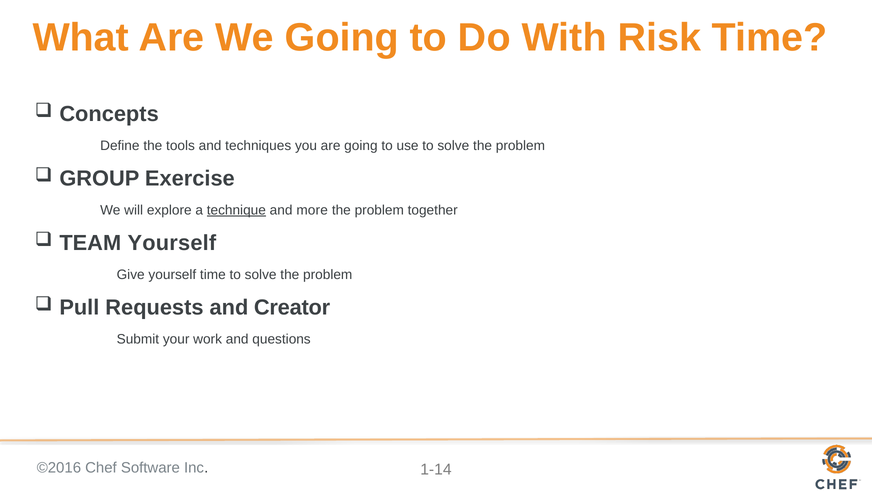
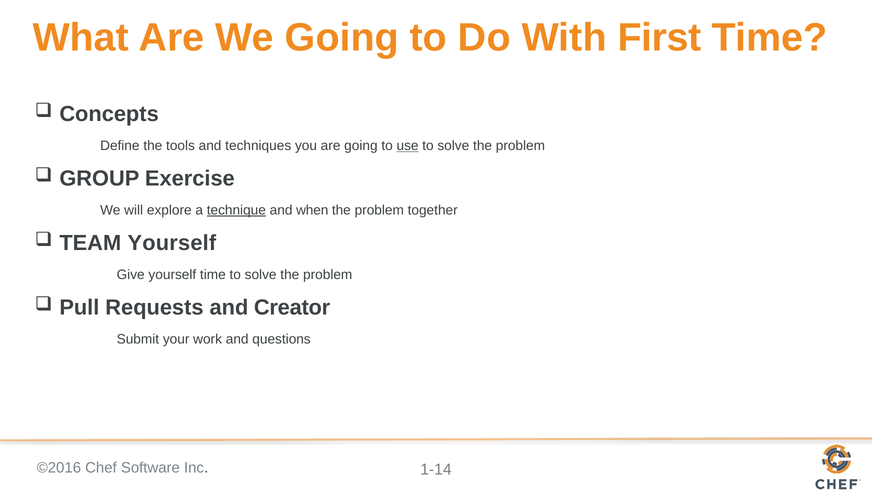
Risk: Risk -> First
use underline: none -> present
more: more -> when
